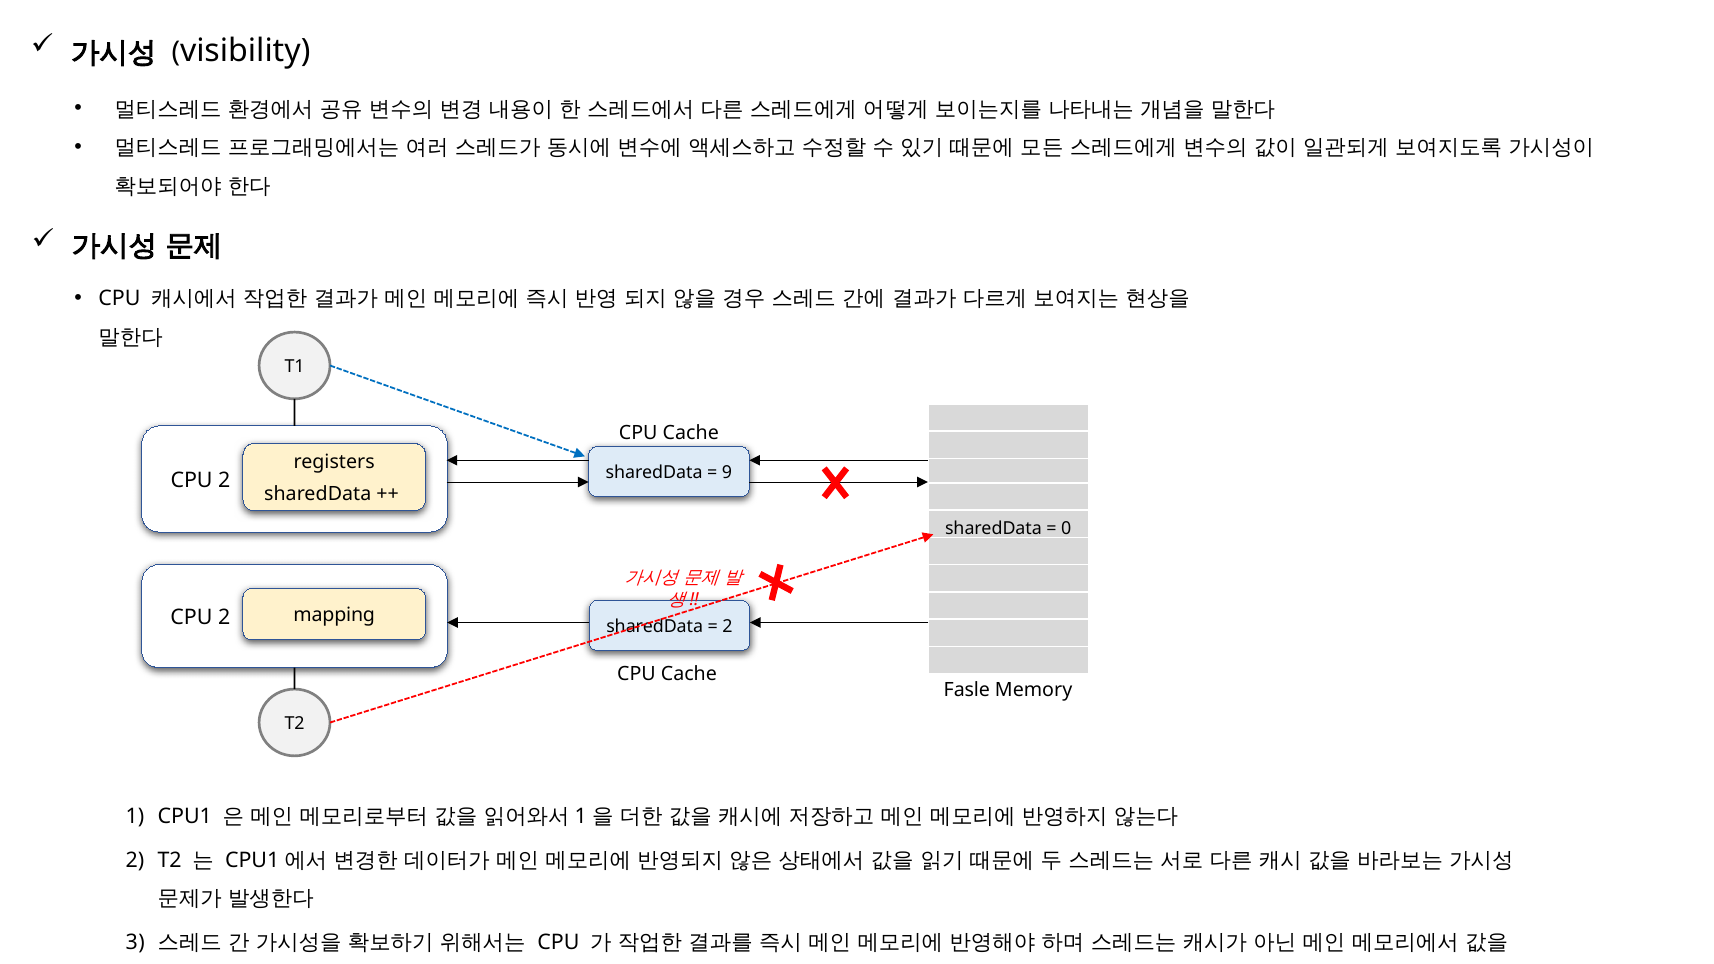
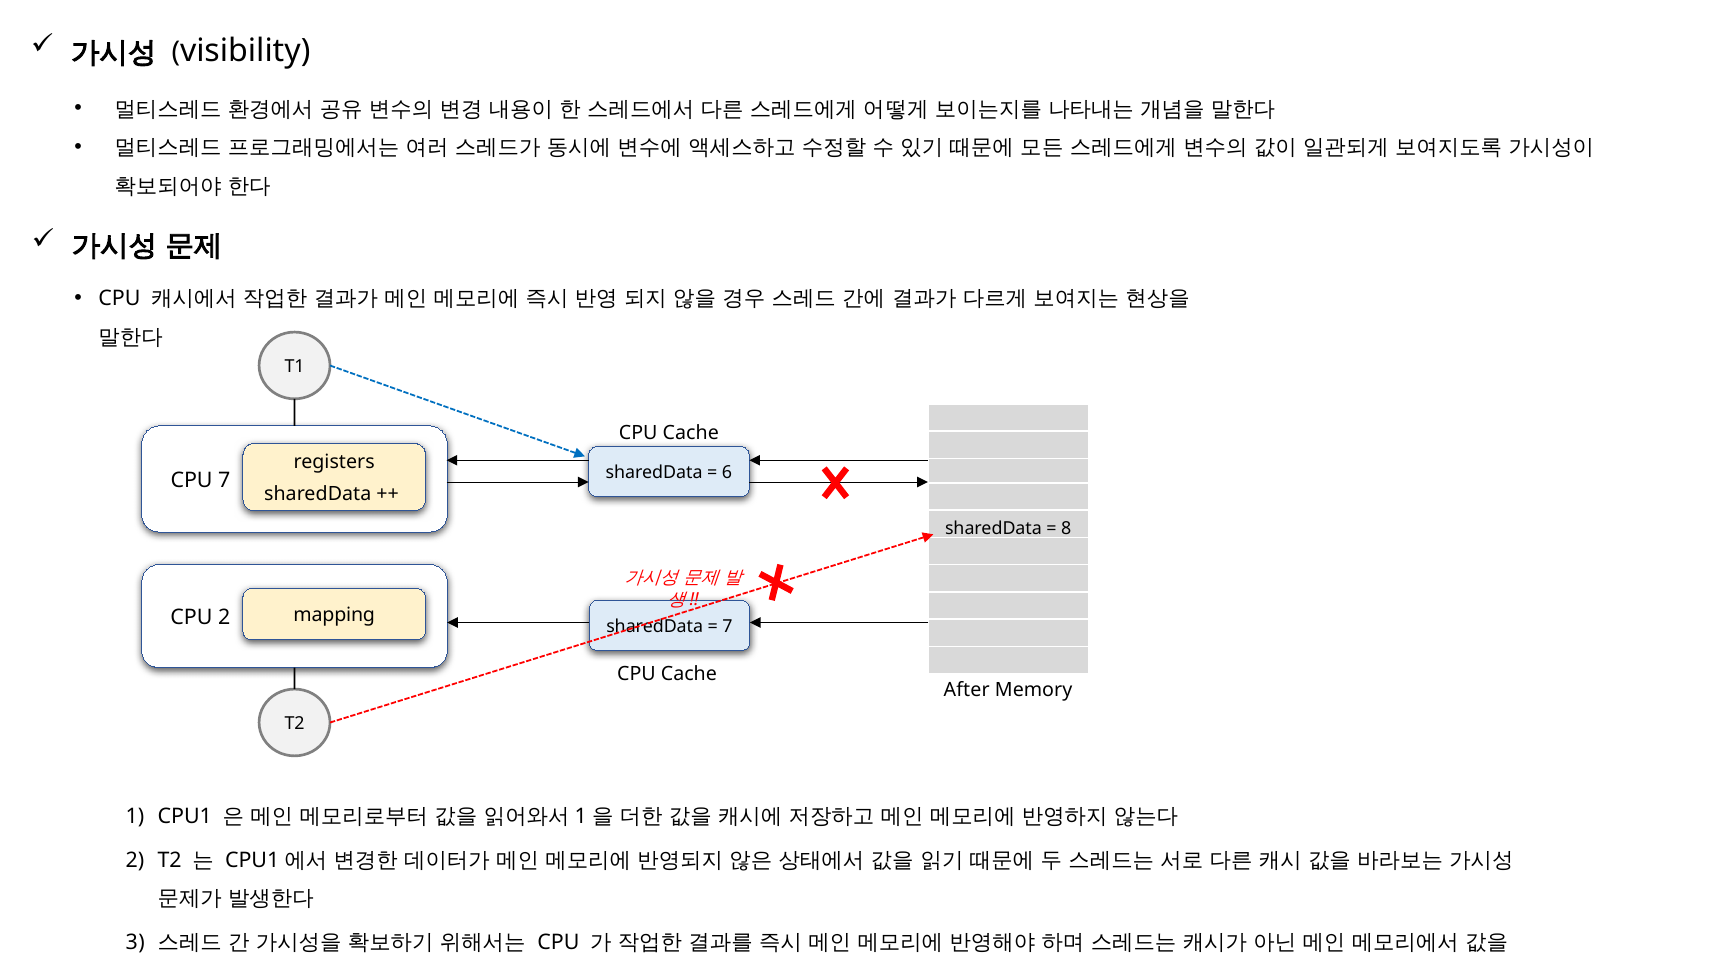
2 at (224, 480): 2 -> 7
9: 9 -> 6
0: 0 -> 8
2 at (728, 627): 2 -> 7
Fasle: Fasle -> After
